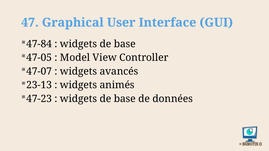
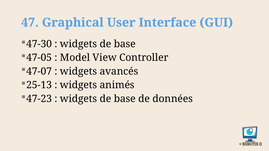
47-84: 47-84 -> 47-30
23-13: 23-13 -> 25-13
